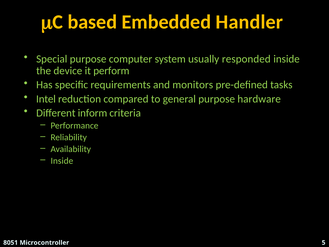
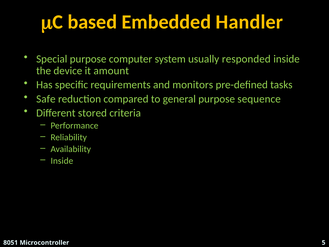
perform: perform -> amount
Intel: Intel -> Safe
hardware: hardware -> sequence
inform: inform -> stored
